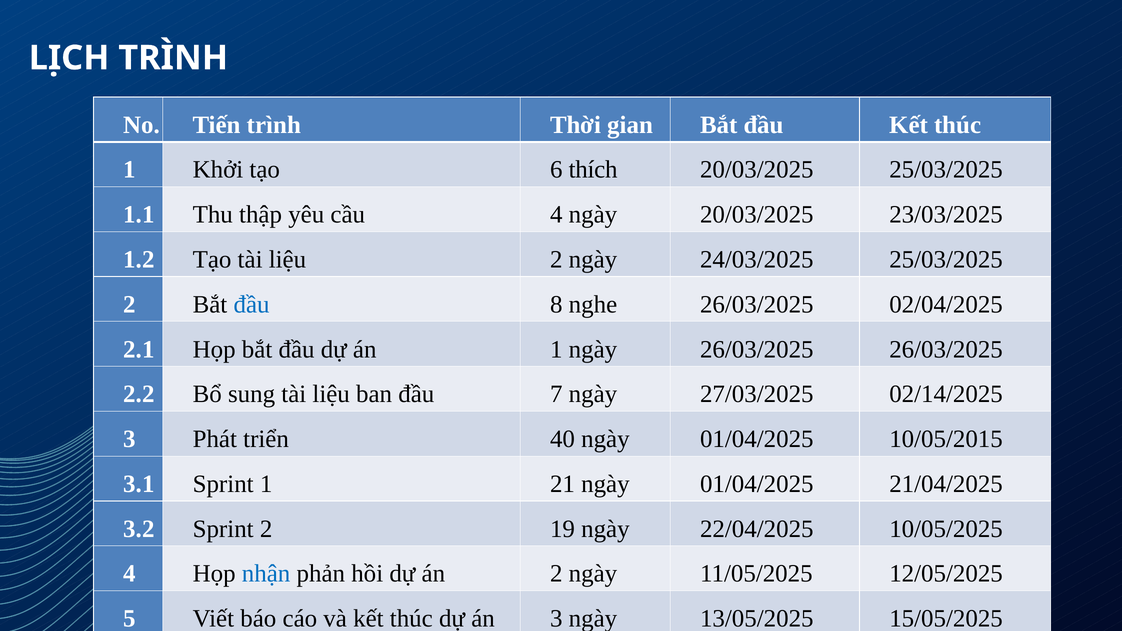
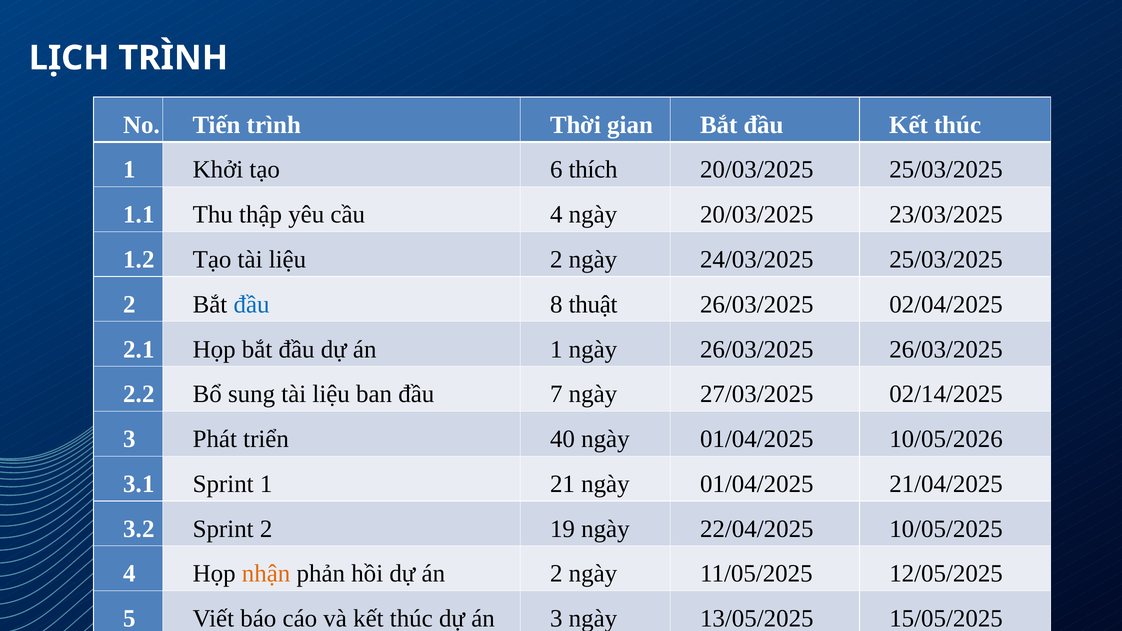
nghe: nghe -> thuật
10/05/2015: 10/05/2015 -> 10/05/2026
nhận colour: blue -> orange
